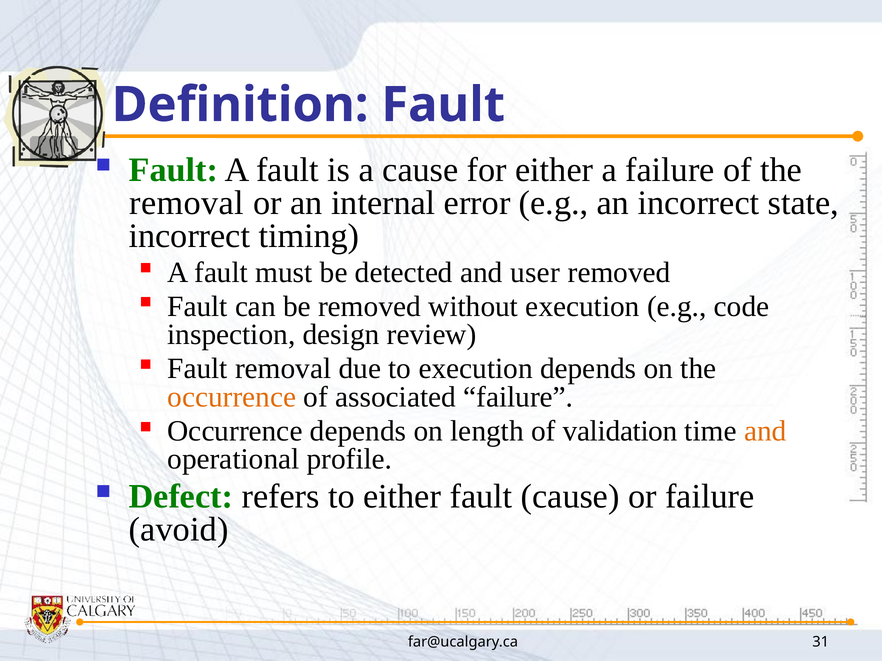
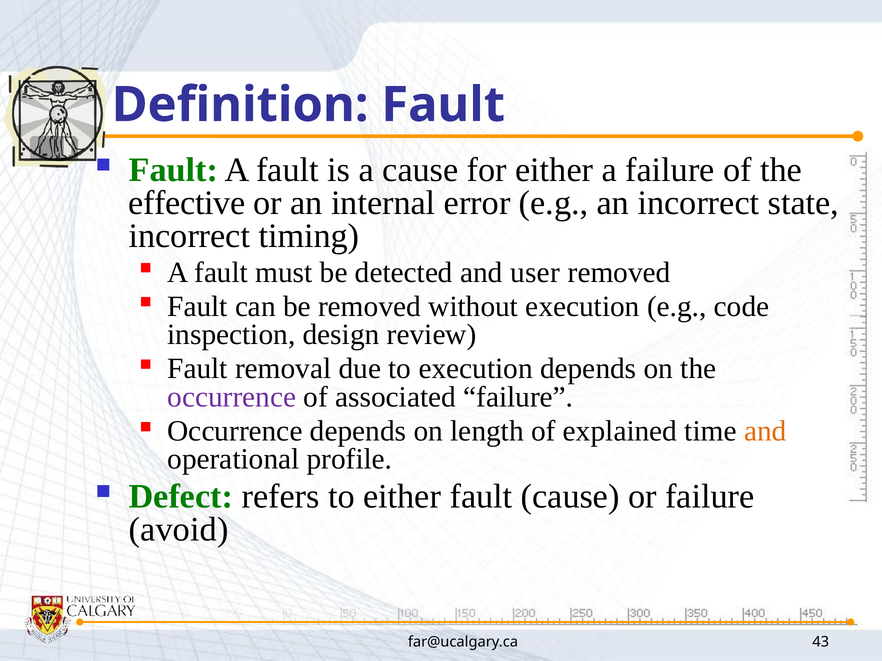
removal at (187, 203): removal -> effective
occurrence at (232, 397) colour: orange -> purple
validation: validation -> explained
31: 31 -> 43
